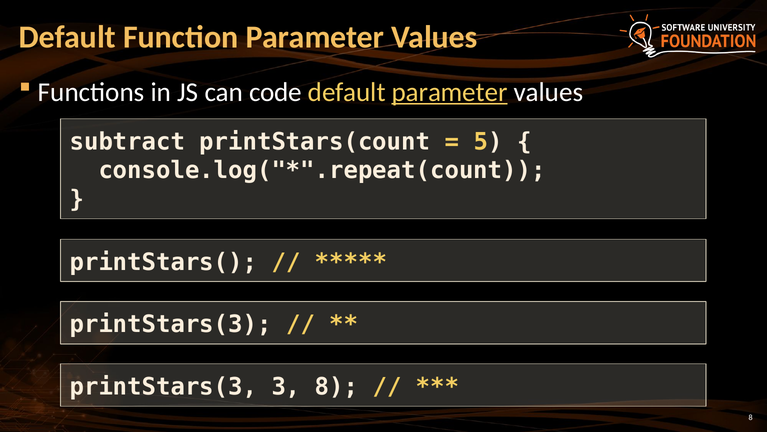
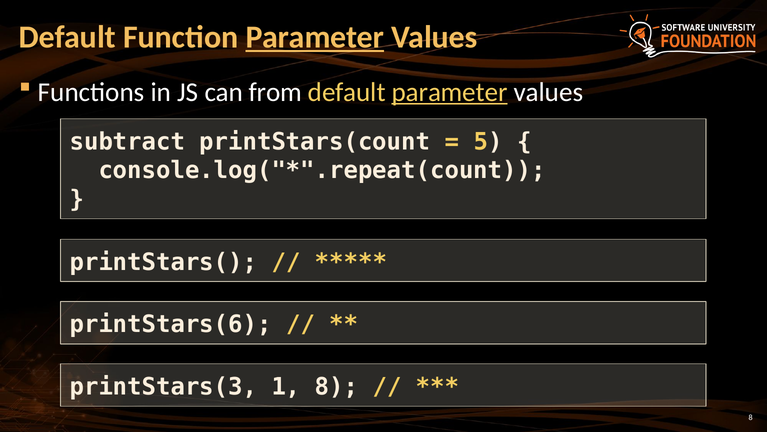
Parameter at (315, 37) underline: none -> present
code: code -> from
printStars(3 at (171, 324): printStars(3 -> printStars(6
3: 3 -> 1
